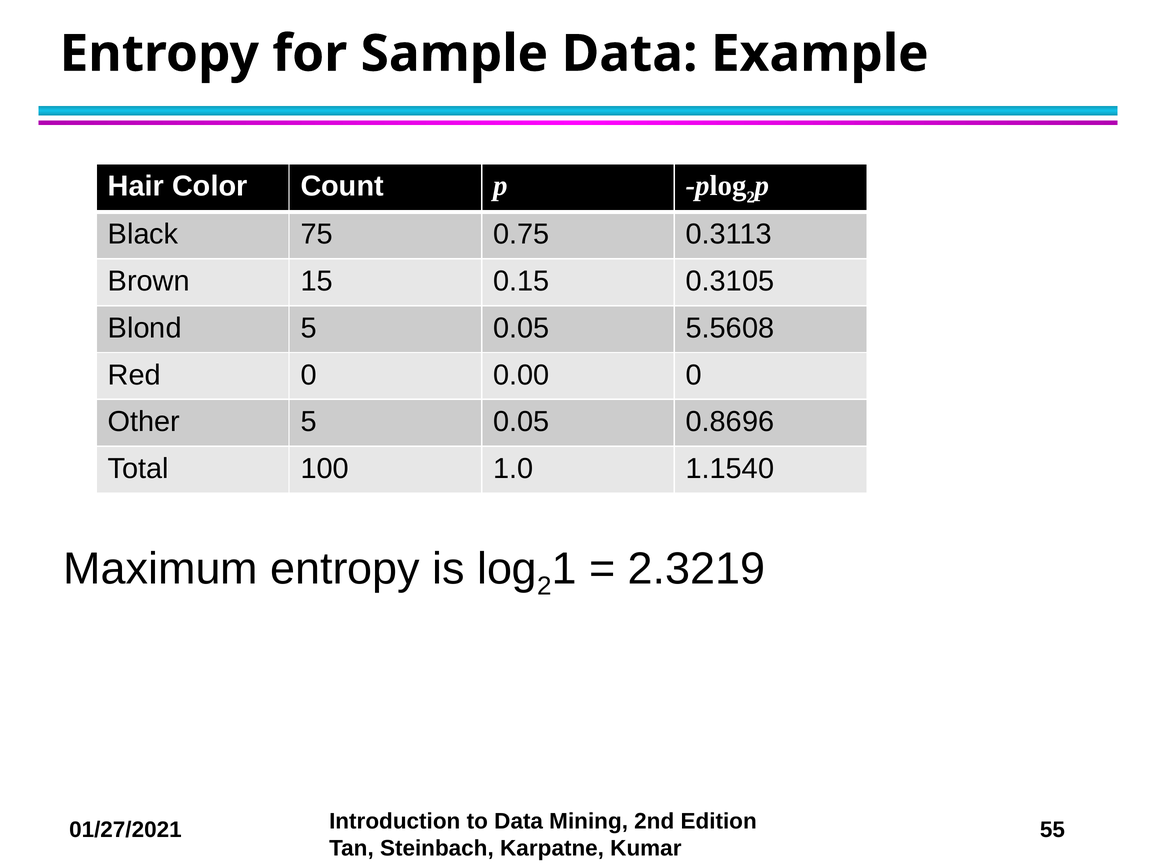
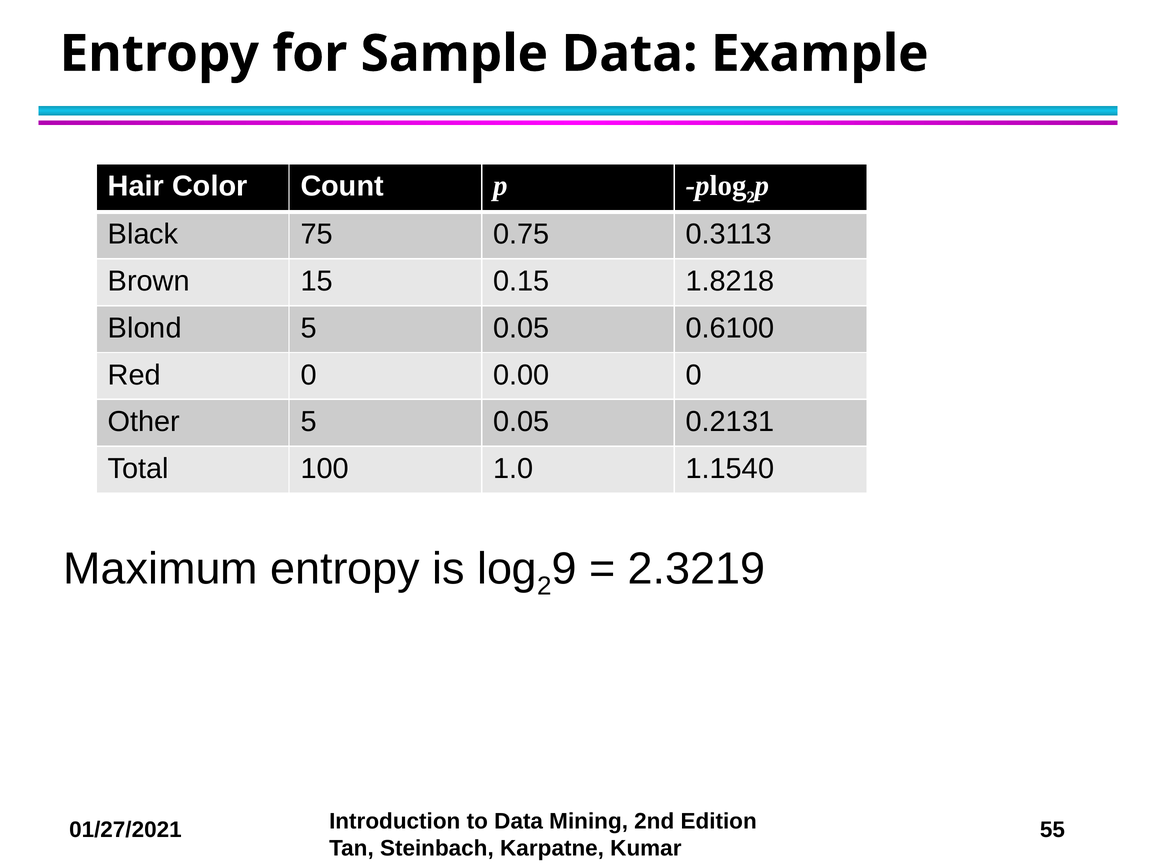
0.3105: 0.3105 -> 1.8218
5.5608: 5.5608 -> 0.6100
0.8696: 0.8696 -> 0.2131
1: 1 -> 9
